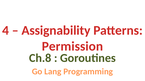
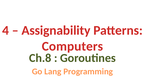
Permission: Permission -> Computers
